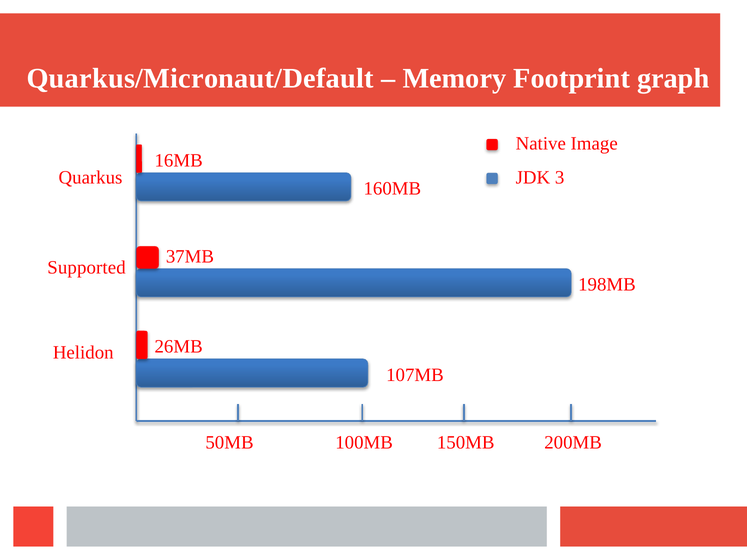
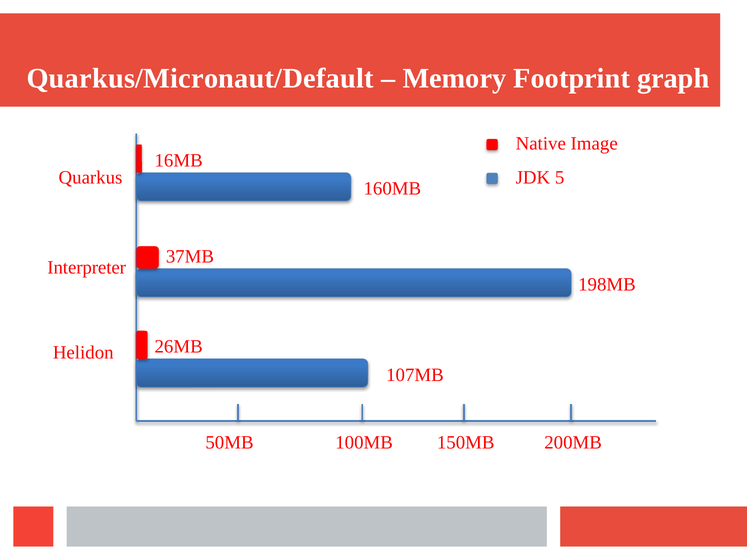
3: 3 -> 5
Supported: Supported -> Interpreter
